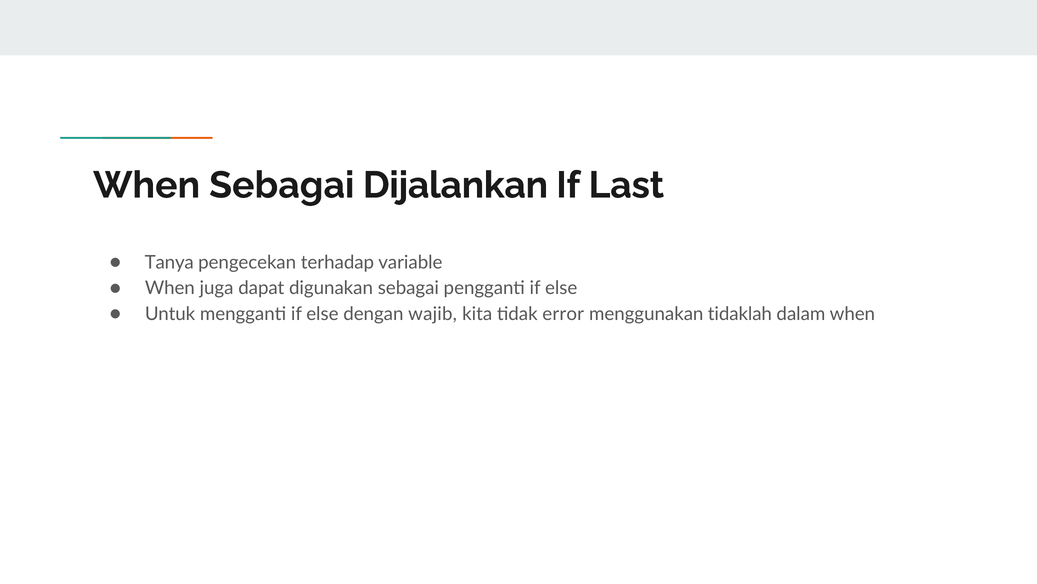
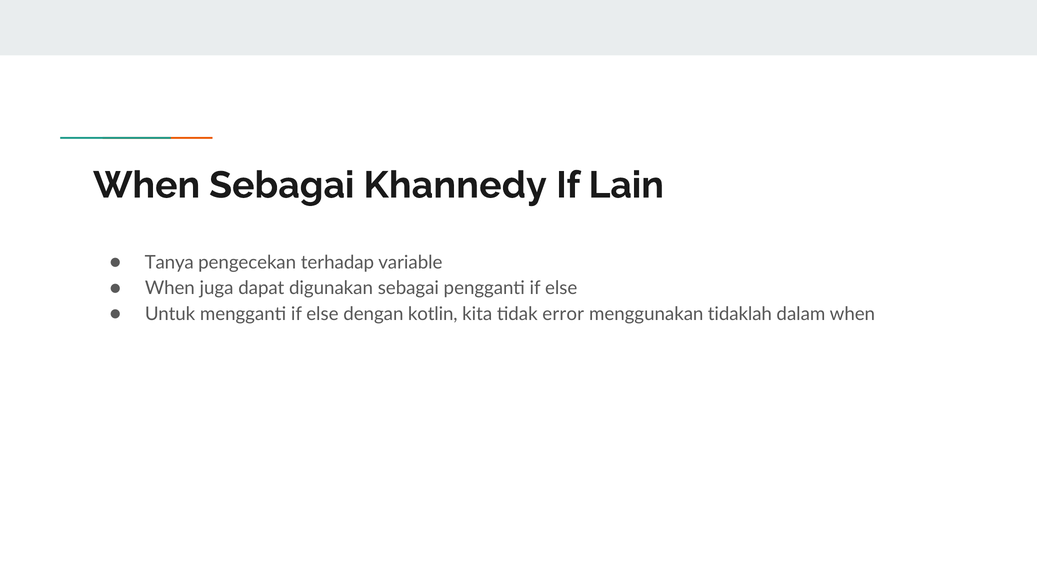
Dijalankan: Dijalankan -> Khannedy
Last: Last -> Lain
wajib: wajib -> kotlin
